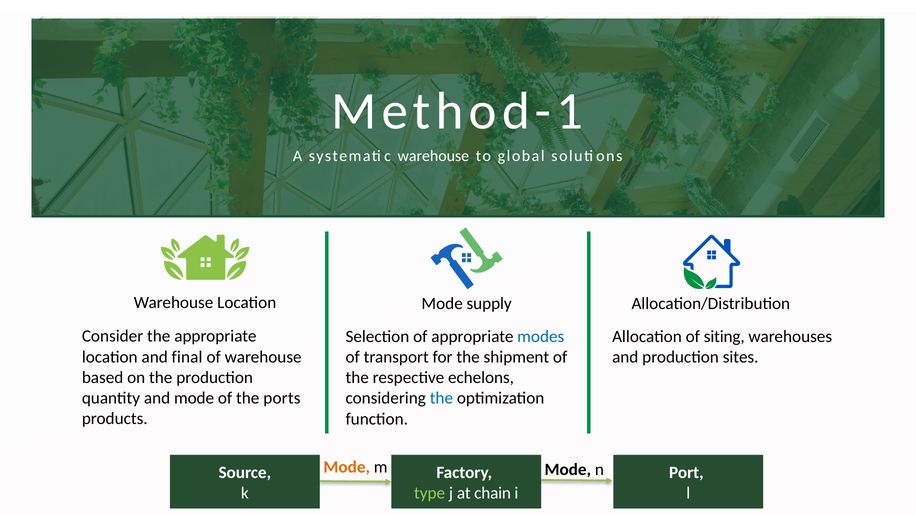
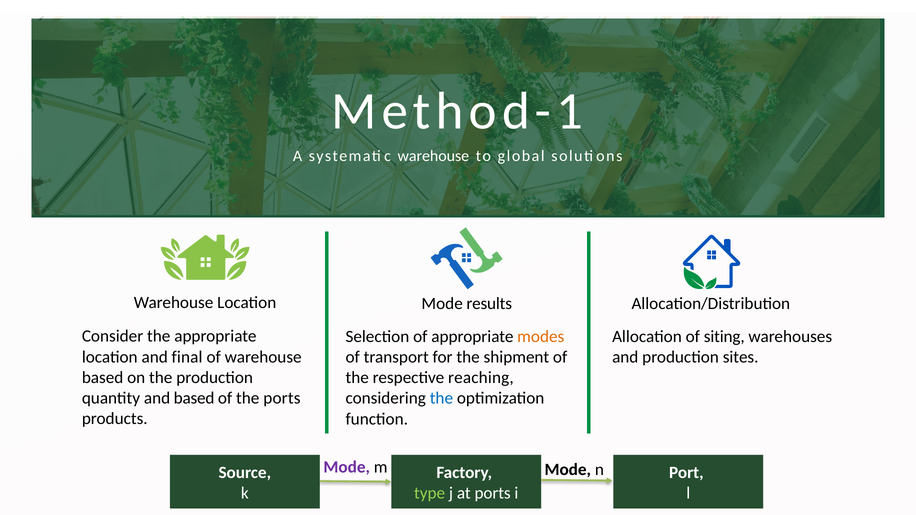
supply: supply -> results
modes colour: blue -> orange
echelons: echelons -> reaching
and mode: mode -> based
Mode at (347, 467) colour: orange -> purple
at chain: chain -> ports
